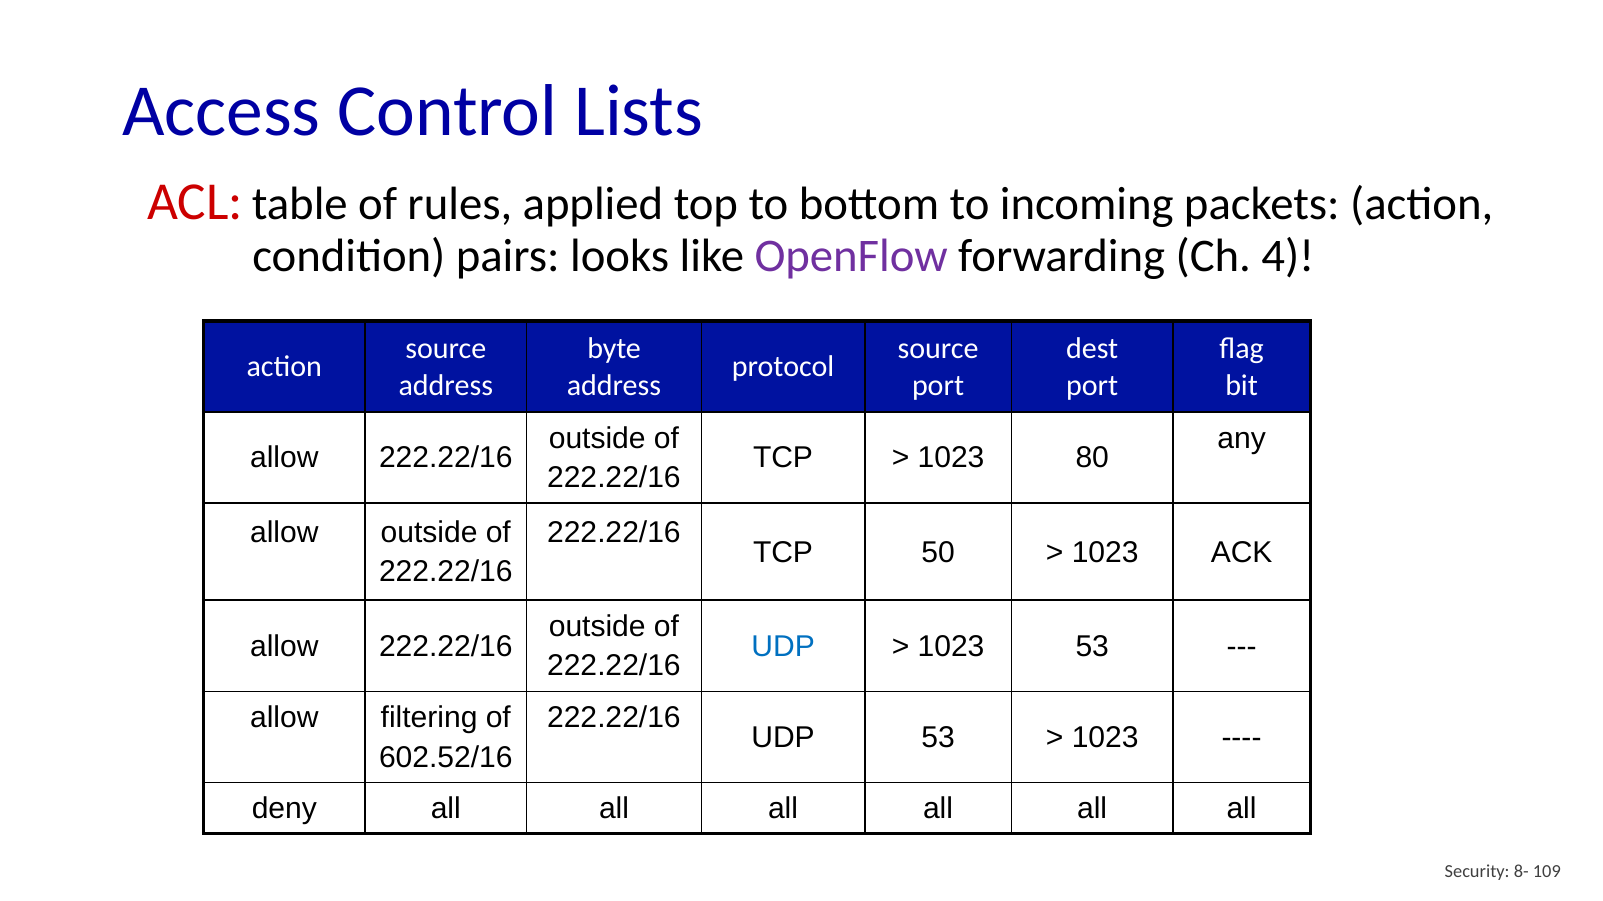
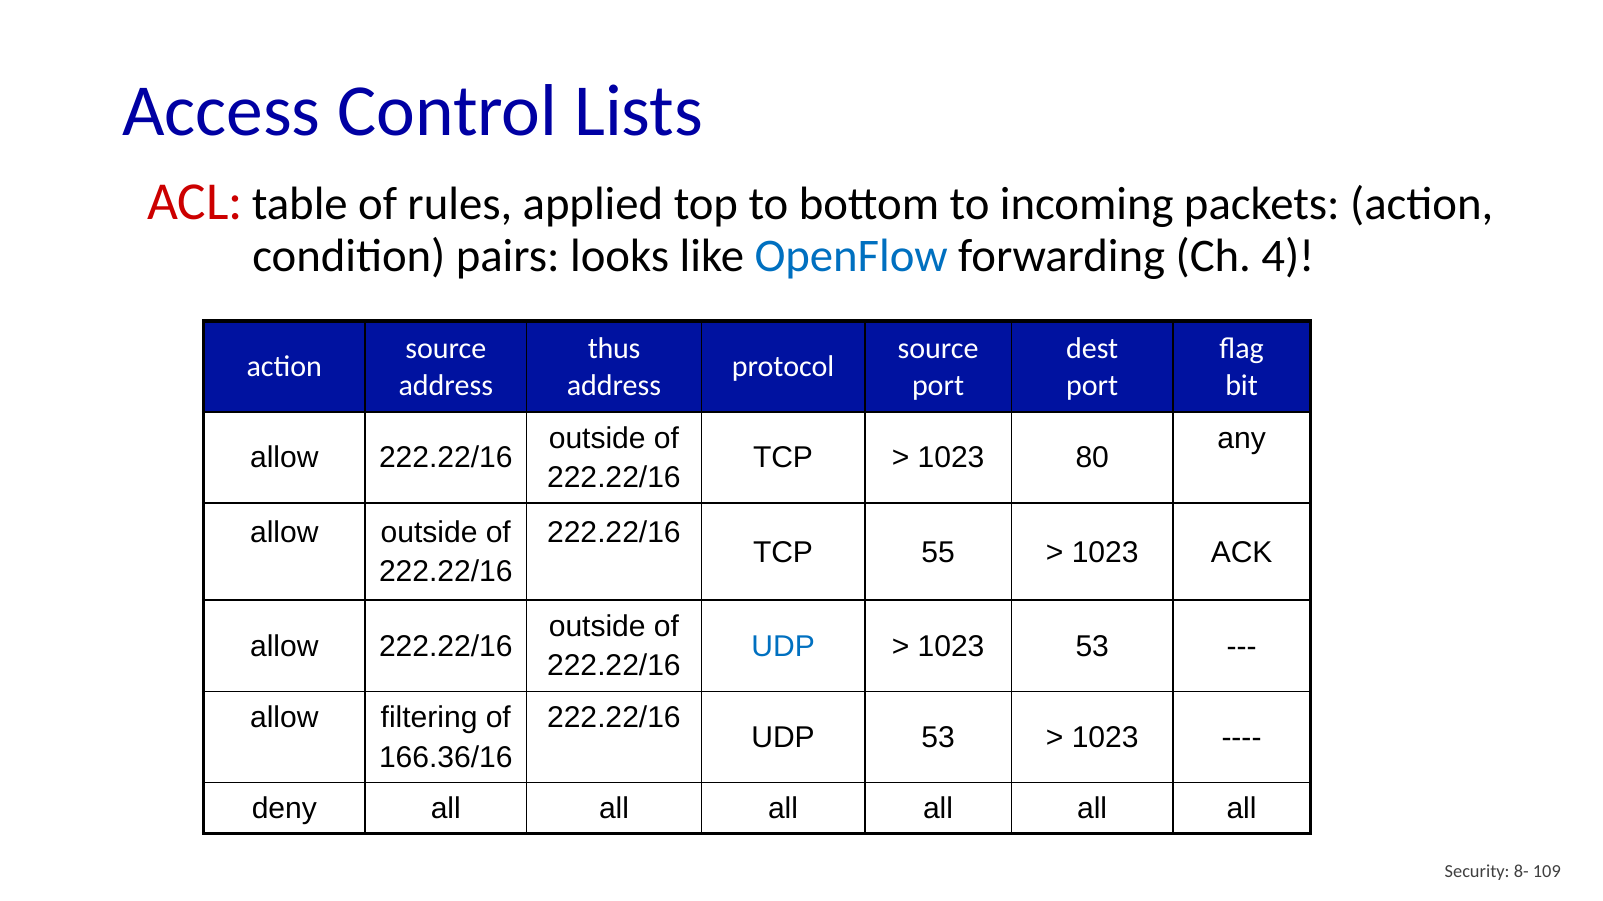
OpenFlow colour: purple -> blue
byte: byte -> thus
50: 50 -> 55
602.52/16: 602.52/16 -> 166.36/16
